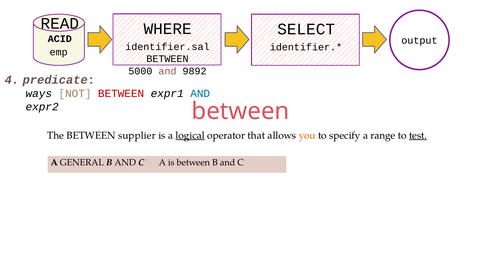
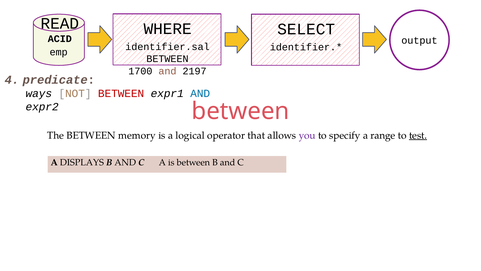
5000: 5000 -> 1700
9892: 9892 -> 2197
supplier: supplier -> memory
logical underline: present -> none
you colour: orange -> purple
GENERAL: GENERAL -> DISPLAYS
